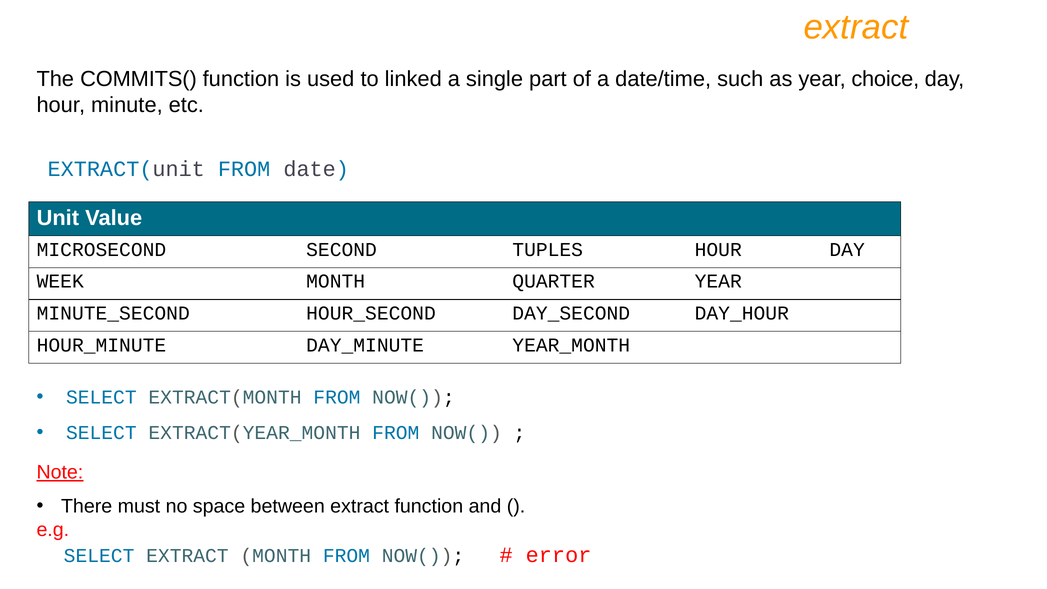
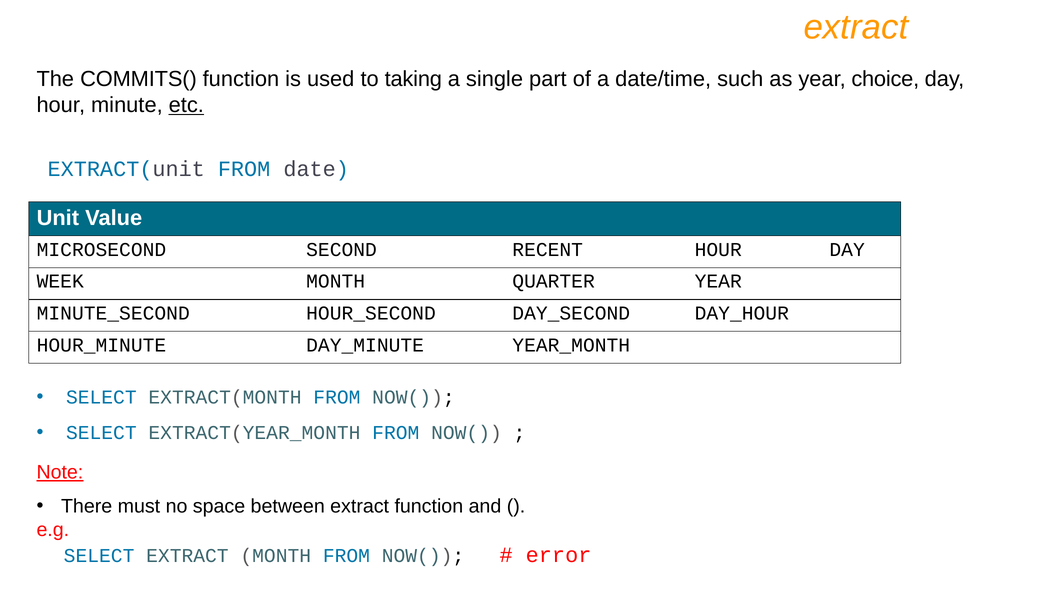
linked: linked -> taking
etc underline: none -> present
TUPLES: TUPLES -> RECENT
